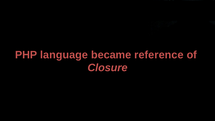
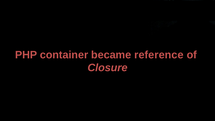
language: language -> container
